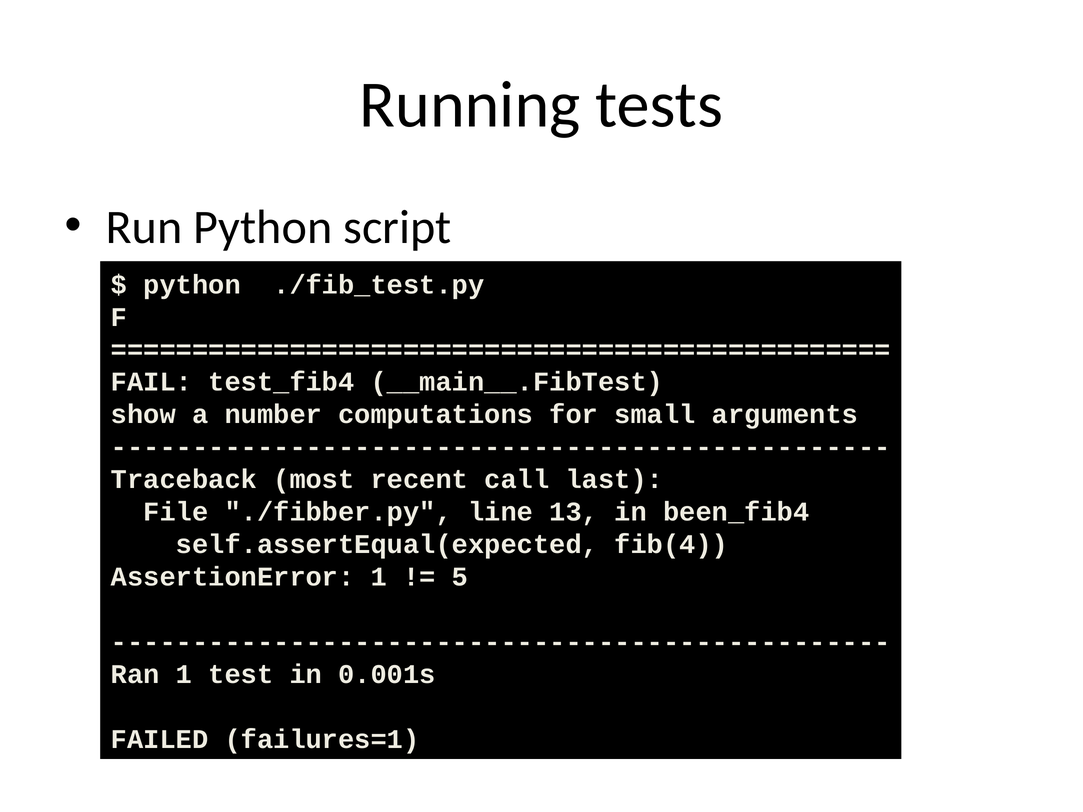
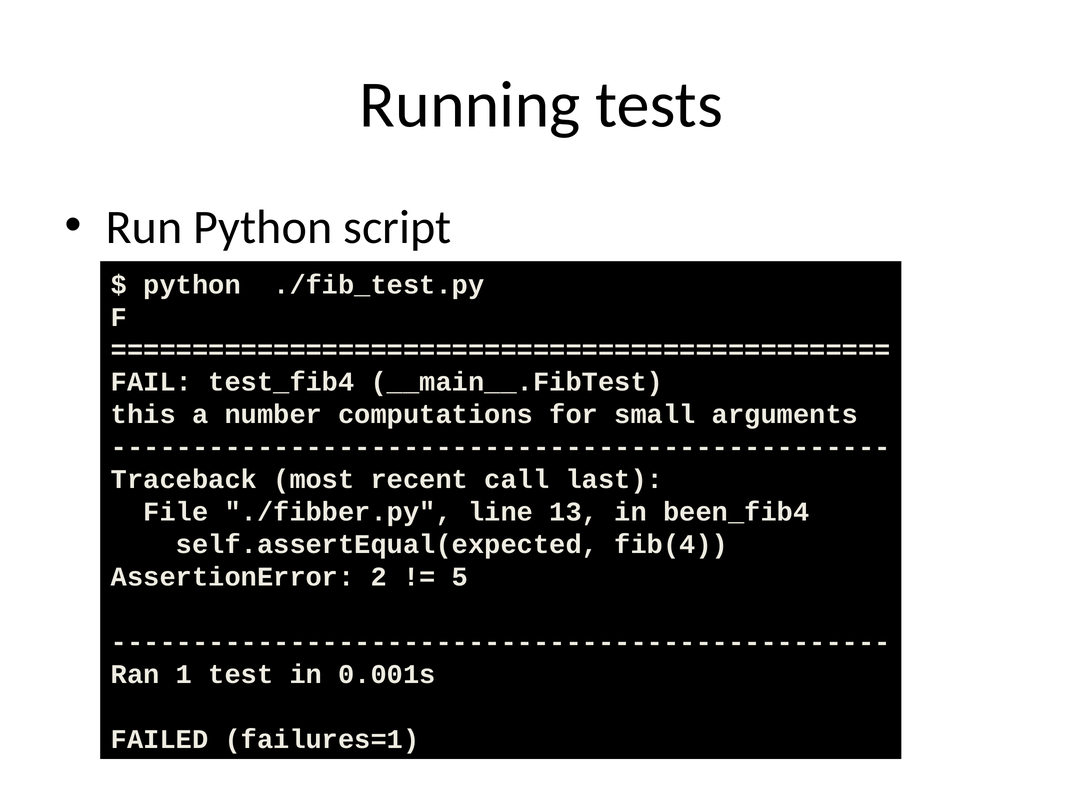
show: show -> this
AssertionError 1: 1 -> 2
